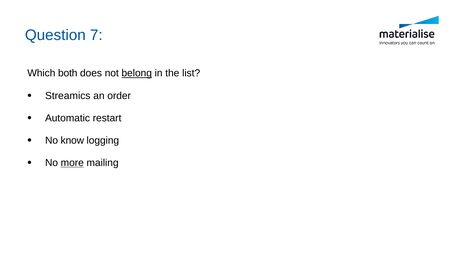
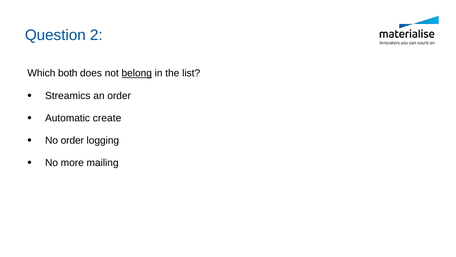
7: 7 -> 2
restart: restart -> create
No know: know -> order
more underline: present -> none
